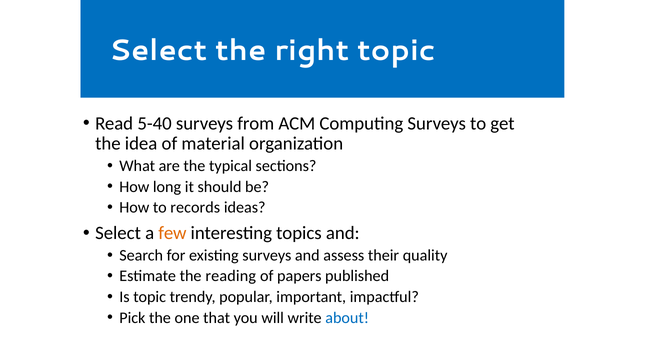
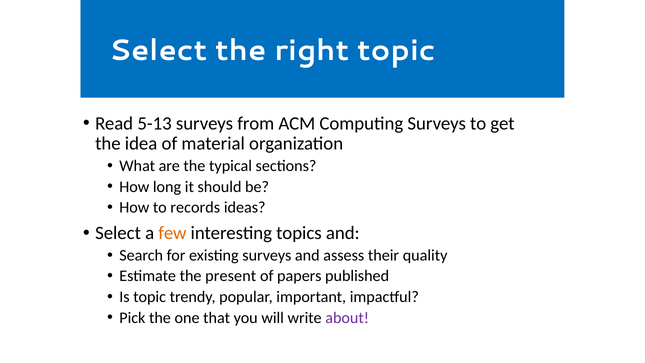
5-40: 5-40 -> 5-13
reading: reading -> present
about colour: blue -> purple
